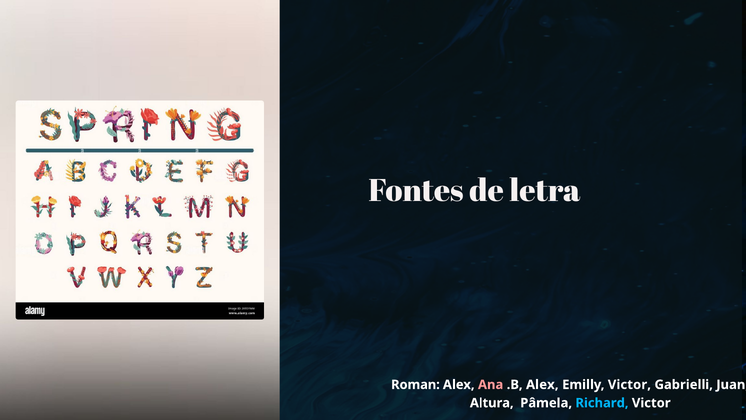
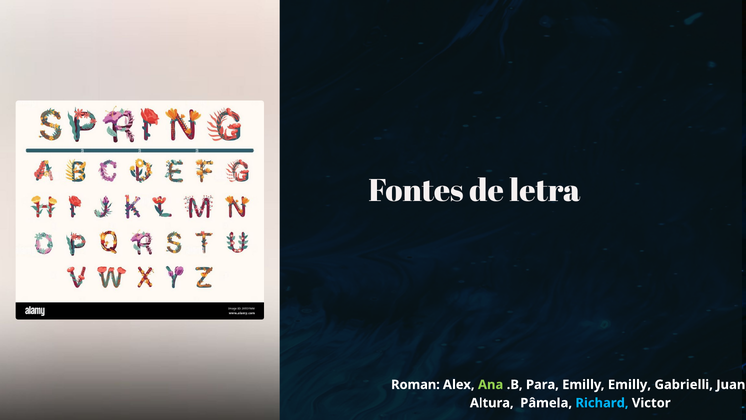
Ana colour: pink -> light green
.B Alex: Alex -> Para
Emilly Victor: Victor -> Emilly
